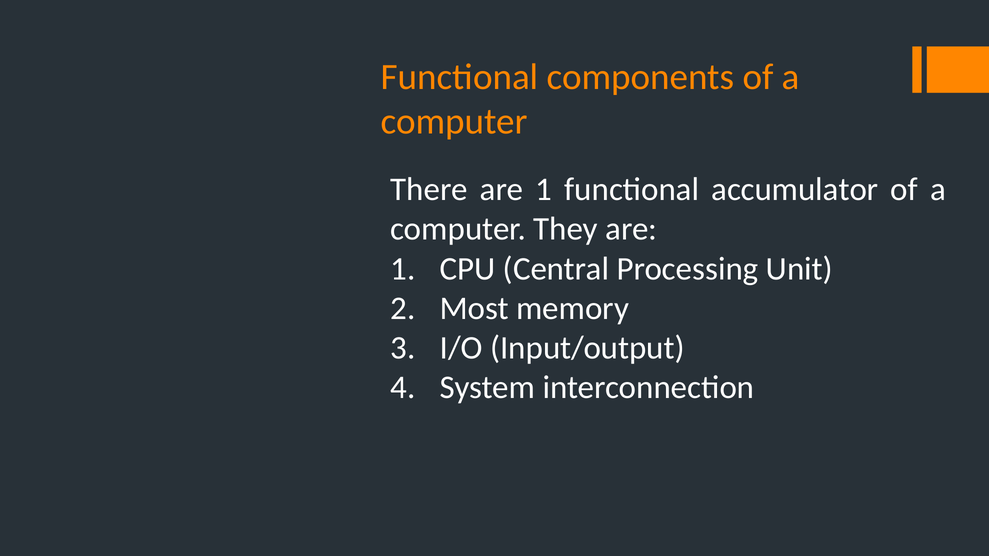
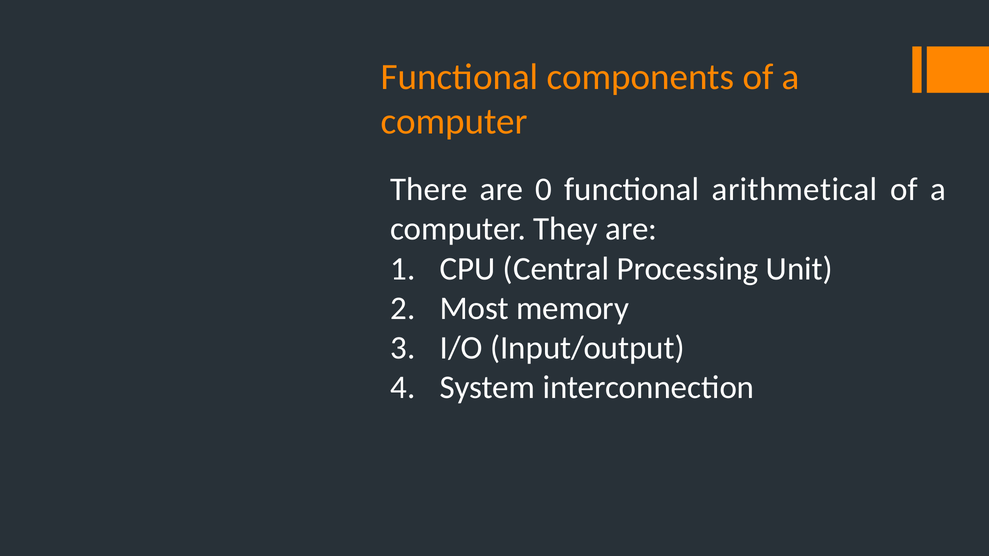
There are 1: 1 -> 0
accumulator: accumulator -> arithmetical
